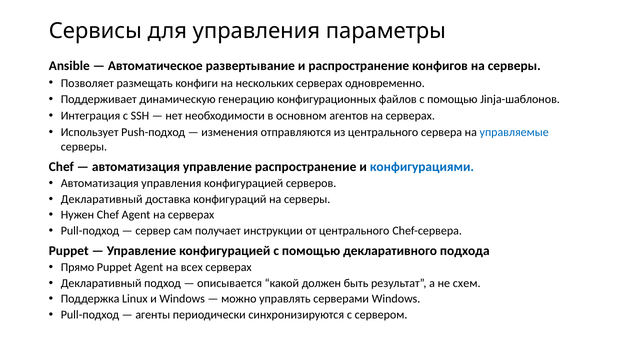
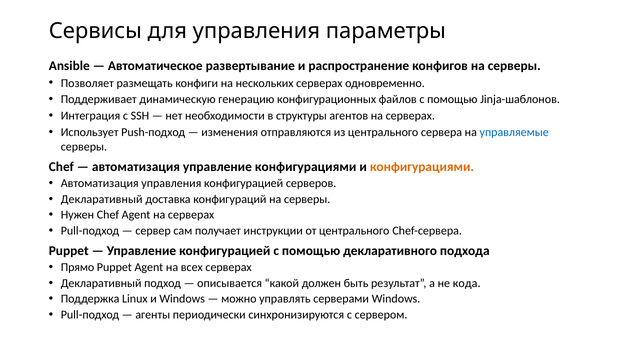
основном: основном -> структуры
управление распространение: распространение -> конфигурациями
конфигурациями at (422, 167) colour: blue -> orange
схем: схем -> кода
